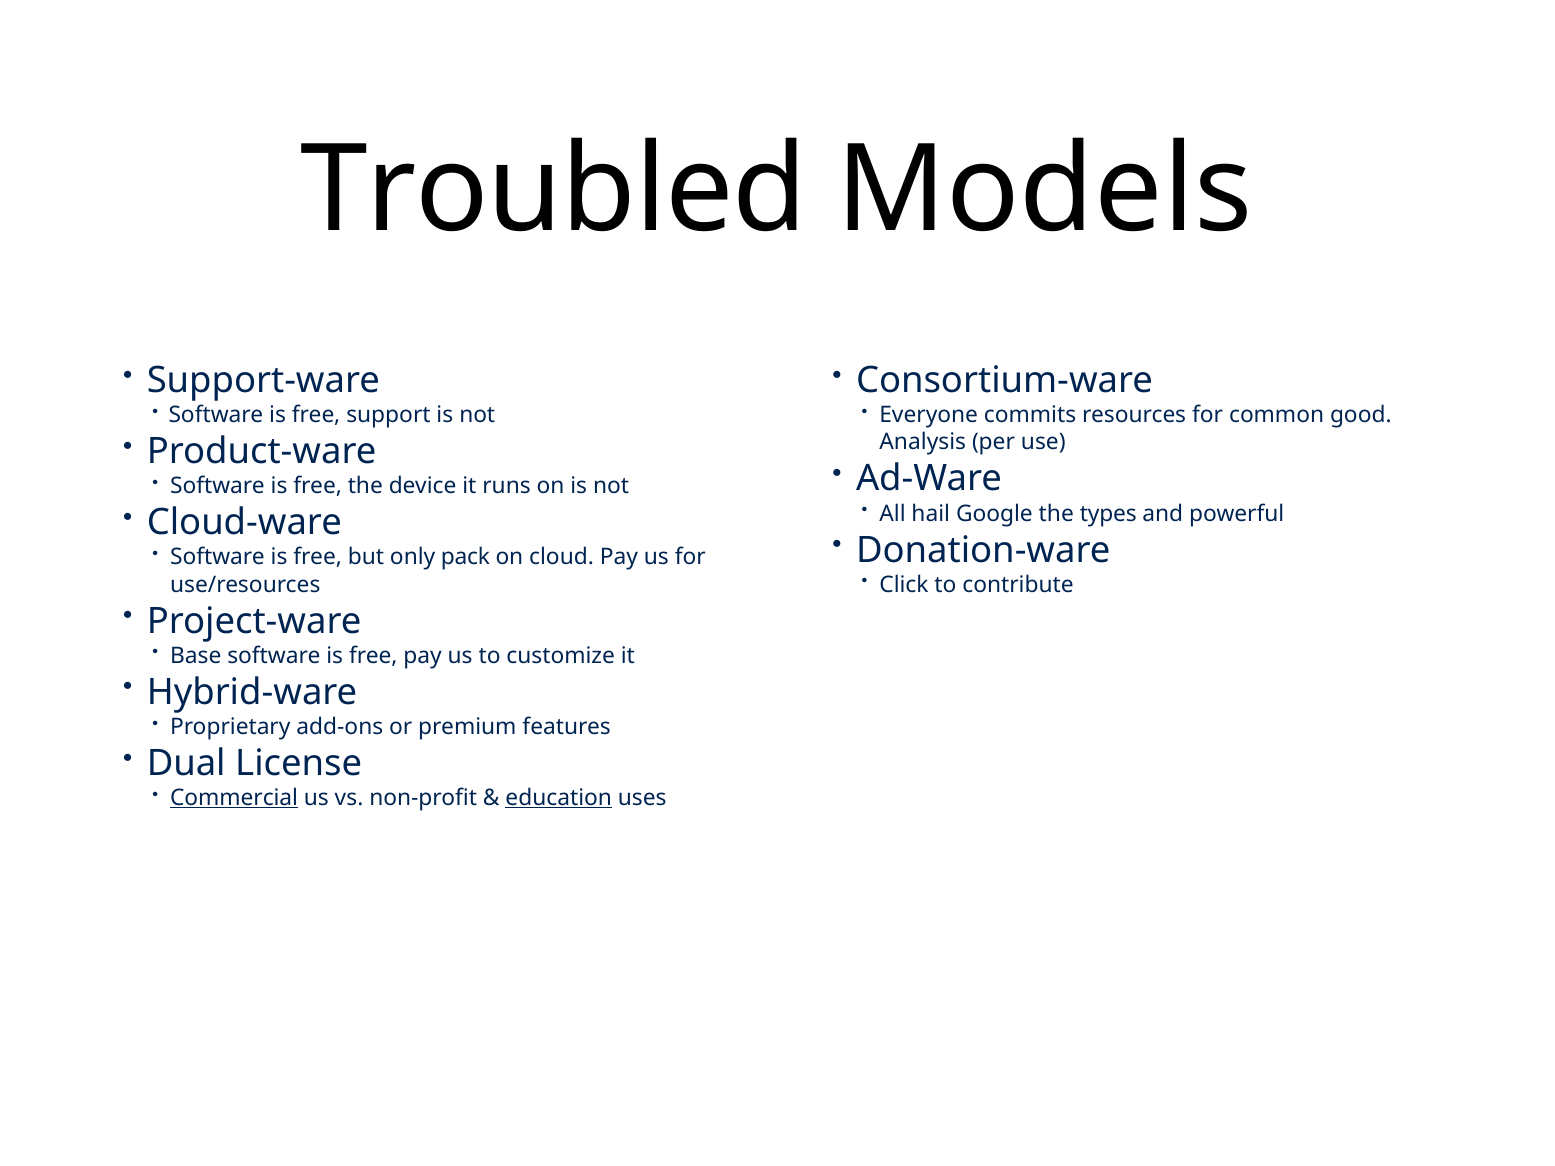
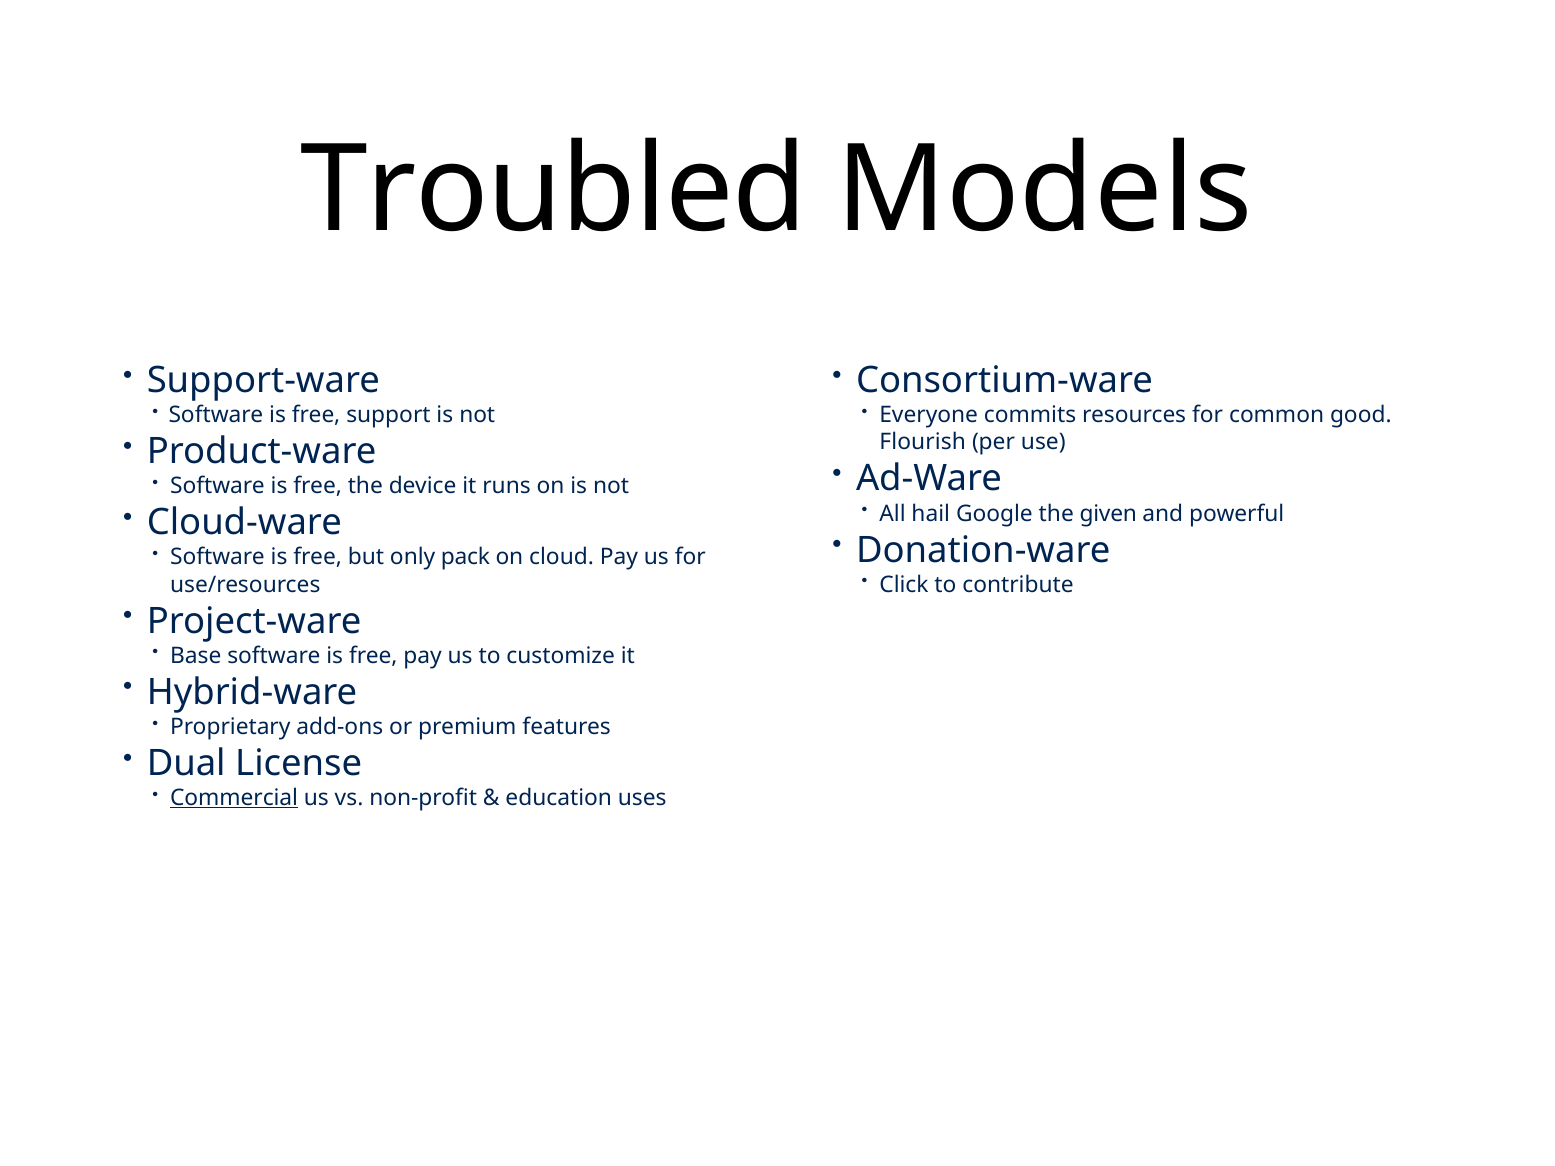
Analysis: Analysis -> Flourish
types: types -> given
education underline: present -> none
